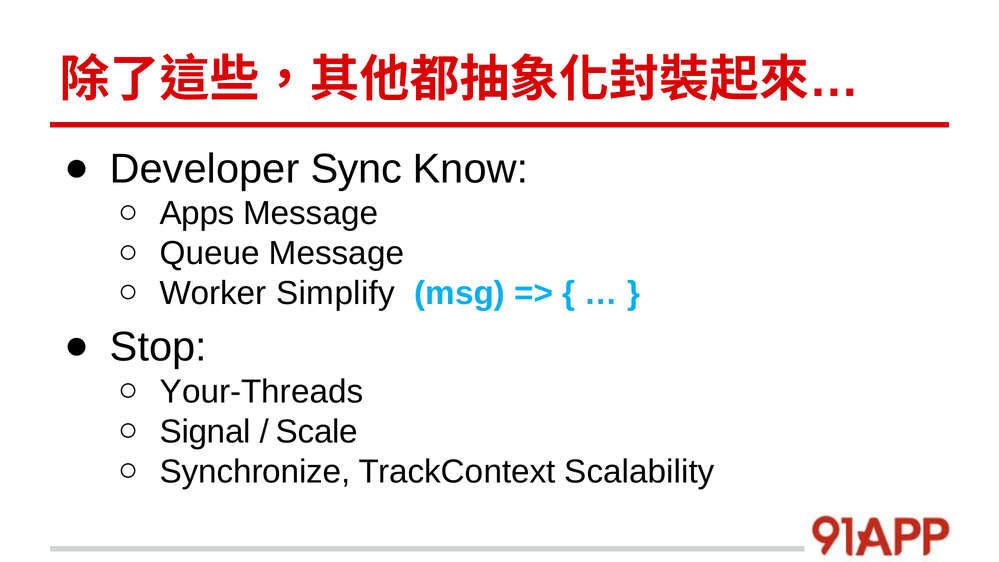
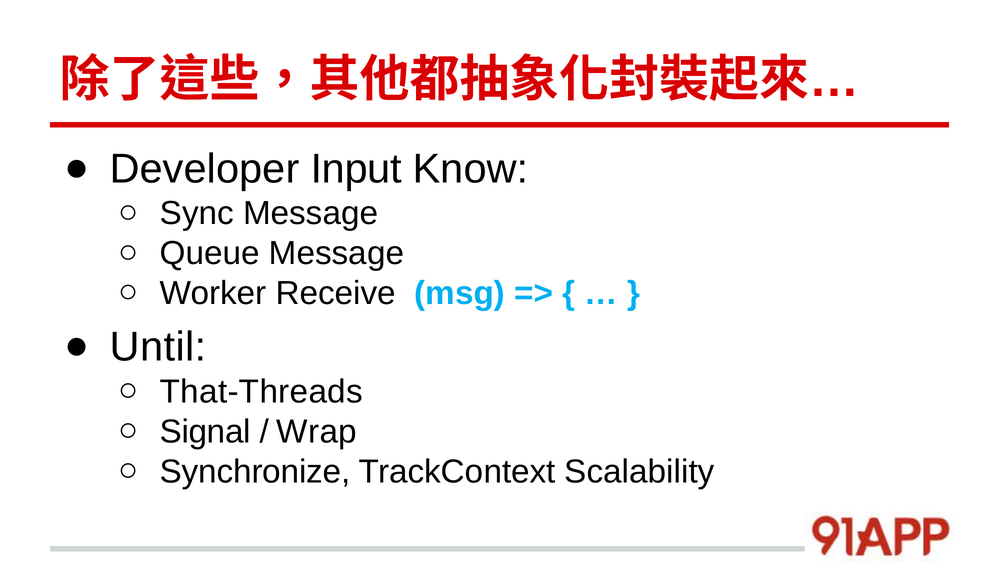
Sync: Sync -> Input
Apps: Apps -> Sync
Simplify: Simplify -> Receive
Stop: Stop -> Until
Your-Threads: Your-Threads -> That-Threads
Scale: Scale -> Wrap
